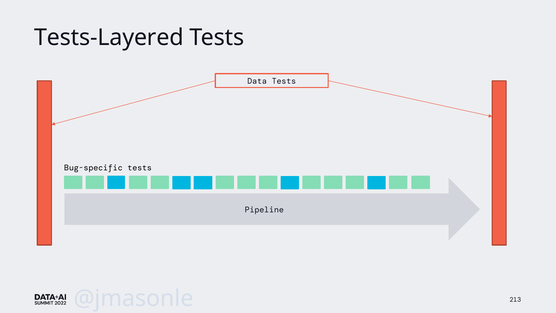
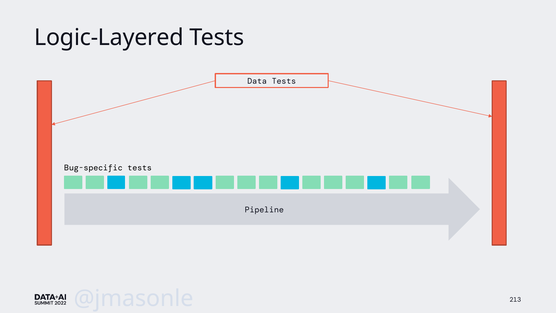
Tests-Layered: Tests-Layered -> Logic-Layered
